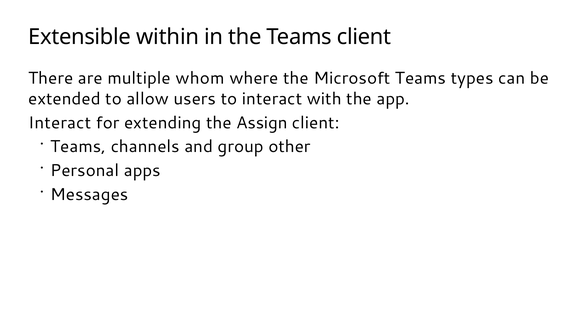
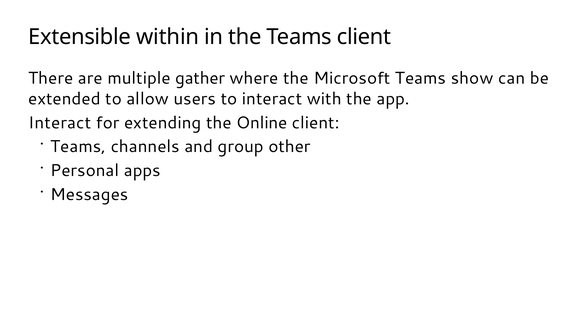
whom: whom -> gather
types: types -> show
Assign: Assign -> Online
